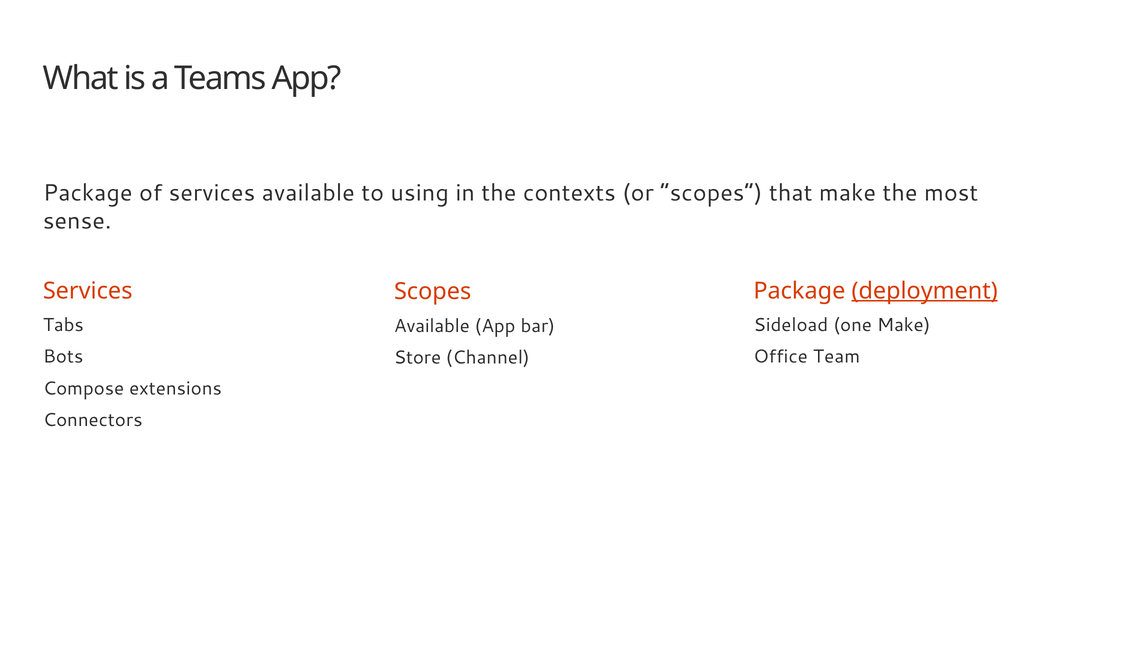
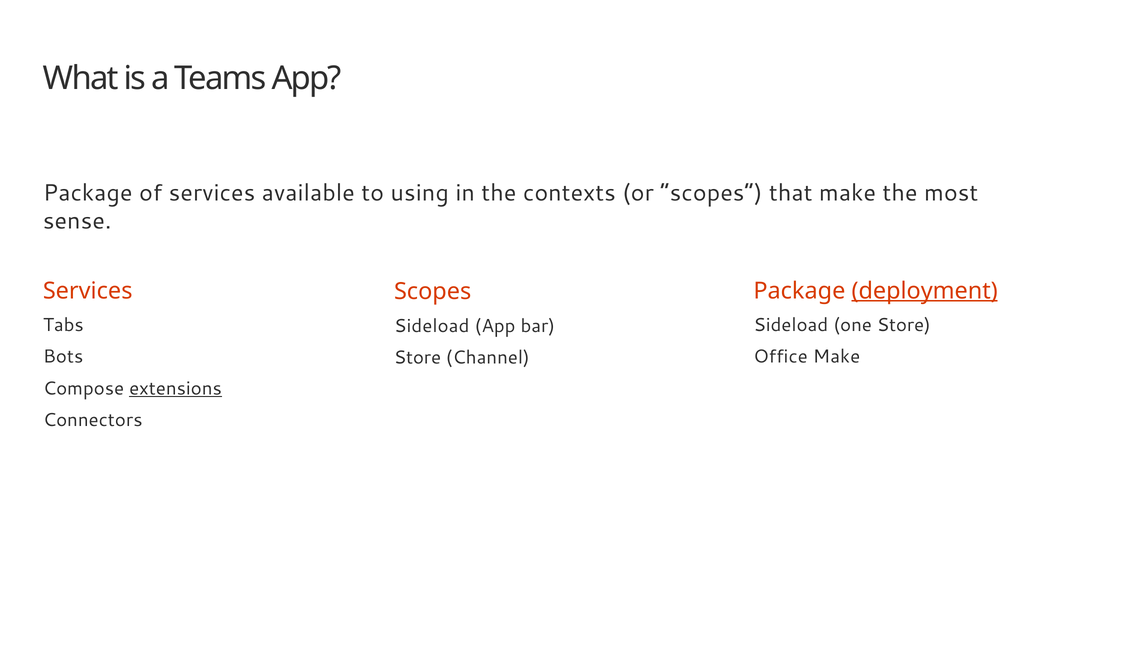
one Make: Make -> Store
Available at (432, 326): Available -> Sideload
Office Team: Team -> Make
extensions underline: none -> present
